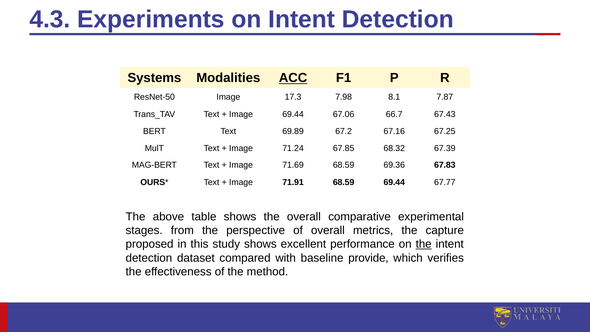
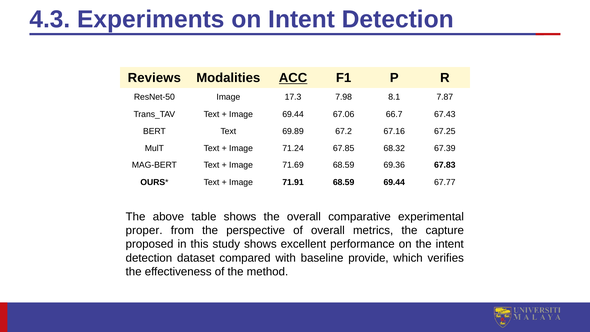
Systems: Systems -> Reviews
stages: stages -> proper
the at (424, 244) underline: present -> none
